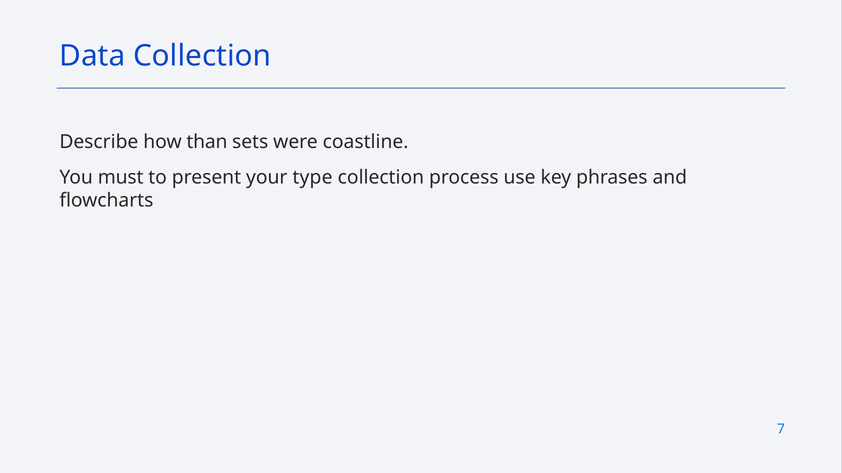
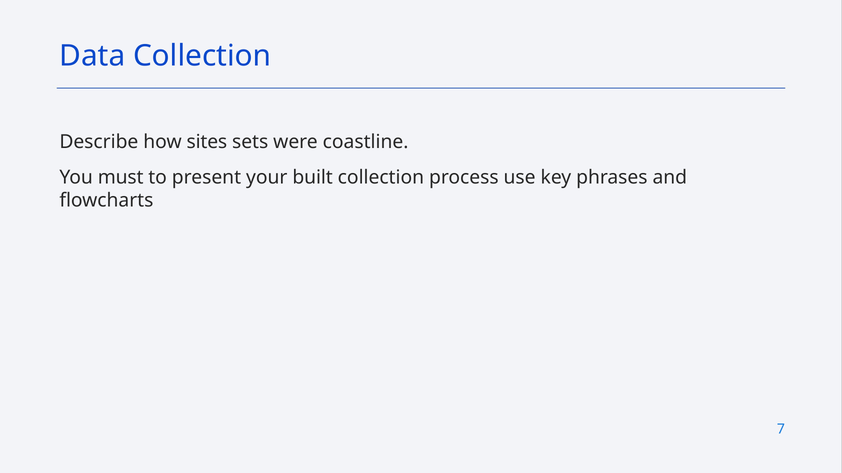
than: than -> sites
type: type -> built
